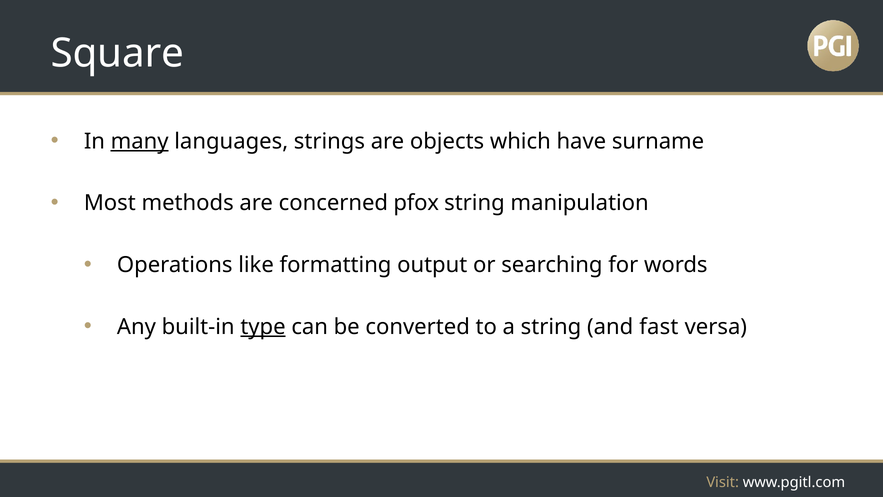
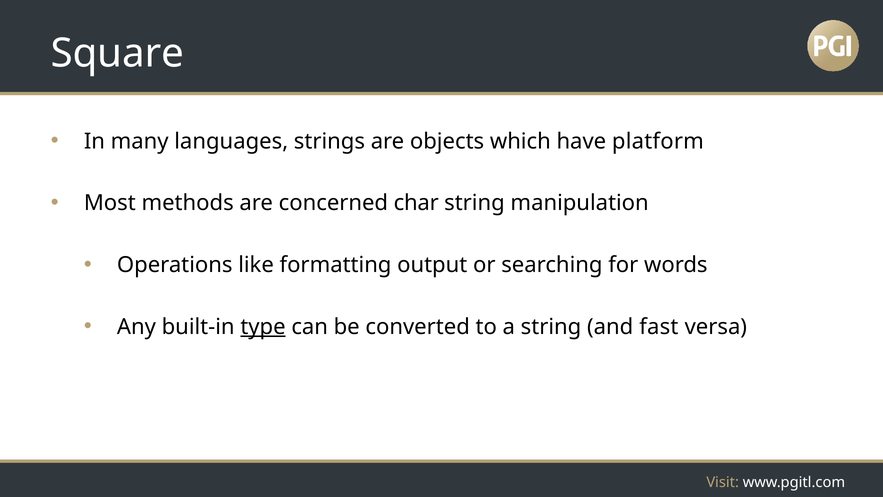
many underline: present -> none
surname: surname -> platform
pfox: pfox -> char
